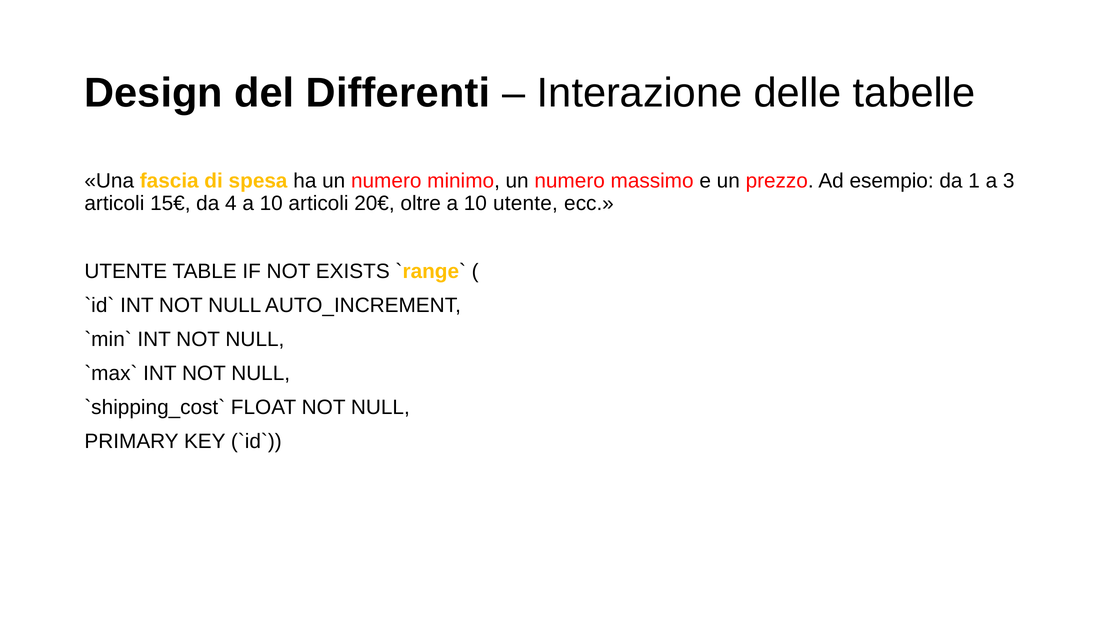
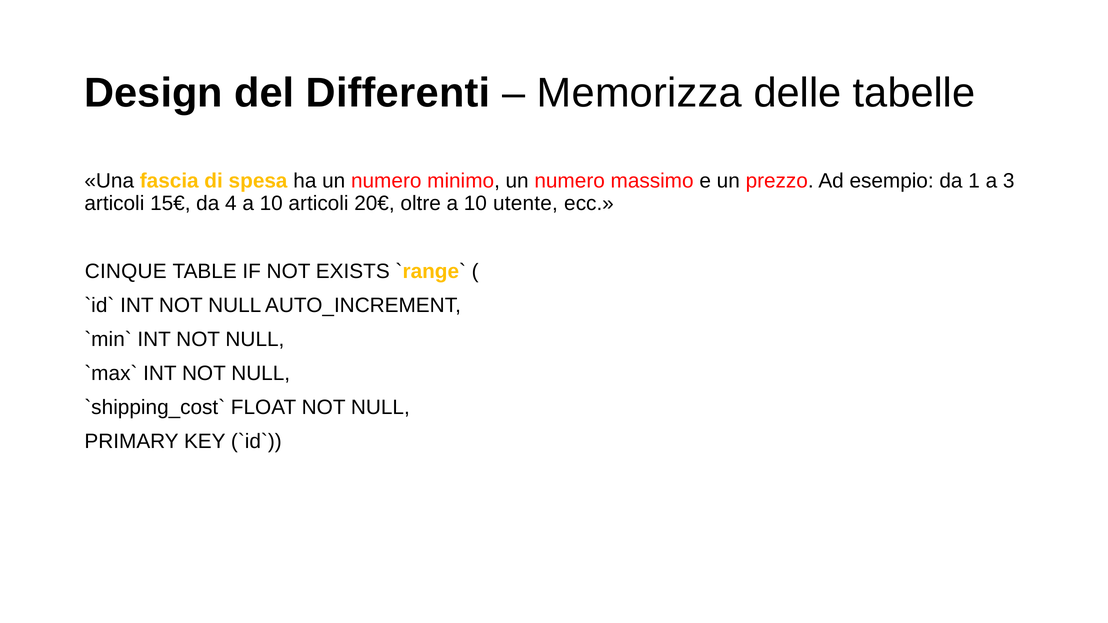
Interazione: Interazione -> Memorizza
UTENTE at (126, 272): UTENTE -> CINQUE
